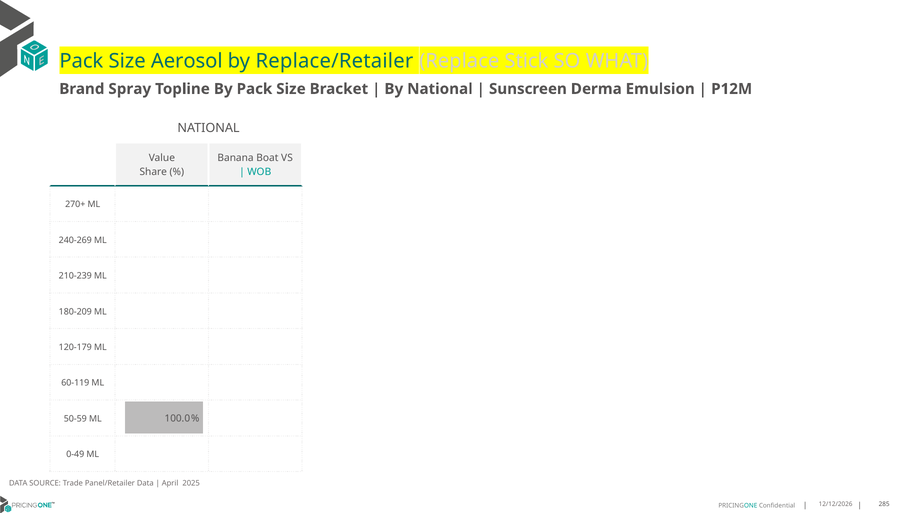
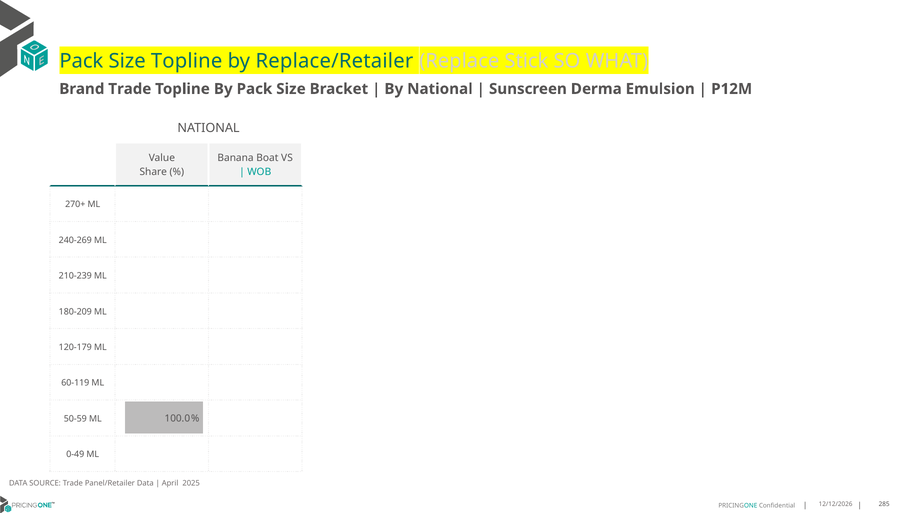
Size Aerosol: Aerosol -> Topline
Brand Spray: Spray -> Trade
